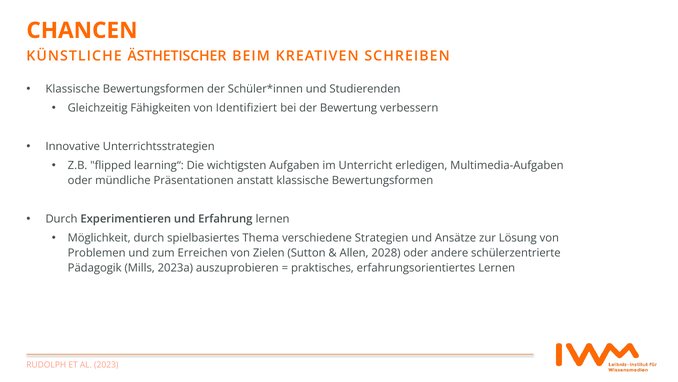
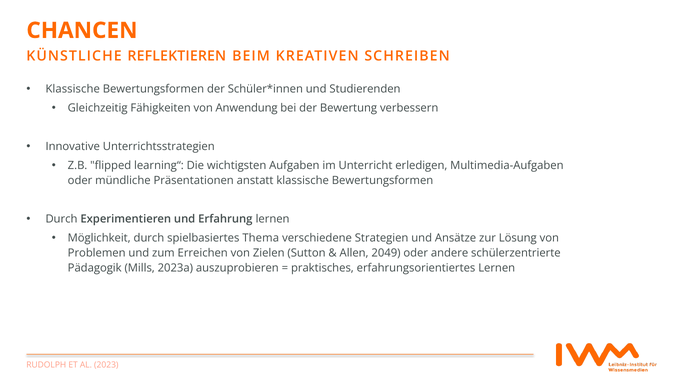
ÄSTHETISCHER: ÄSTHETISCHER -> REFLEKTIEREN
Identifiziert: Identifiziert -> Anwendung
2028: 2028 -> 2049
